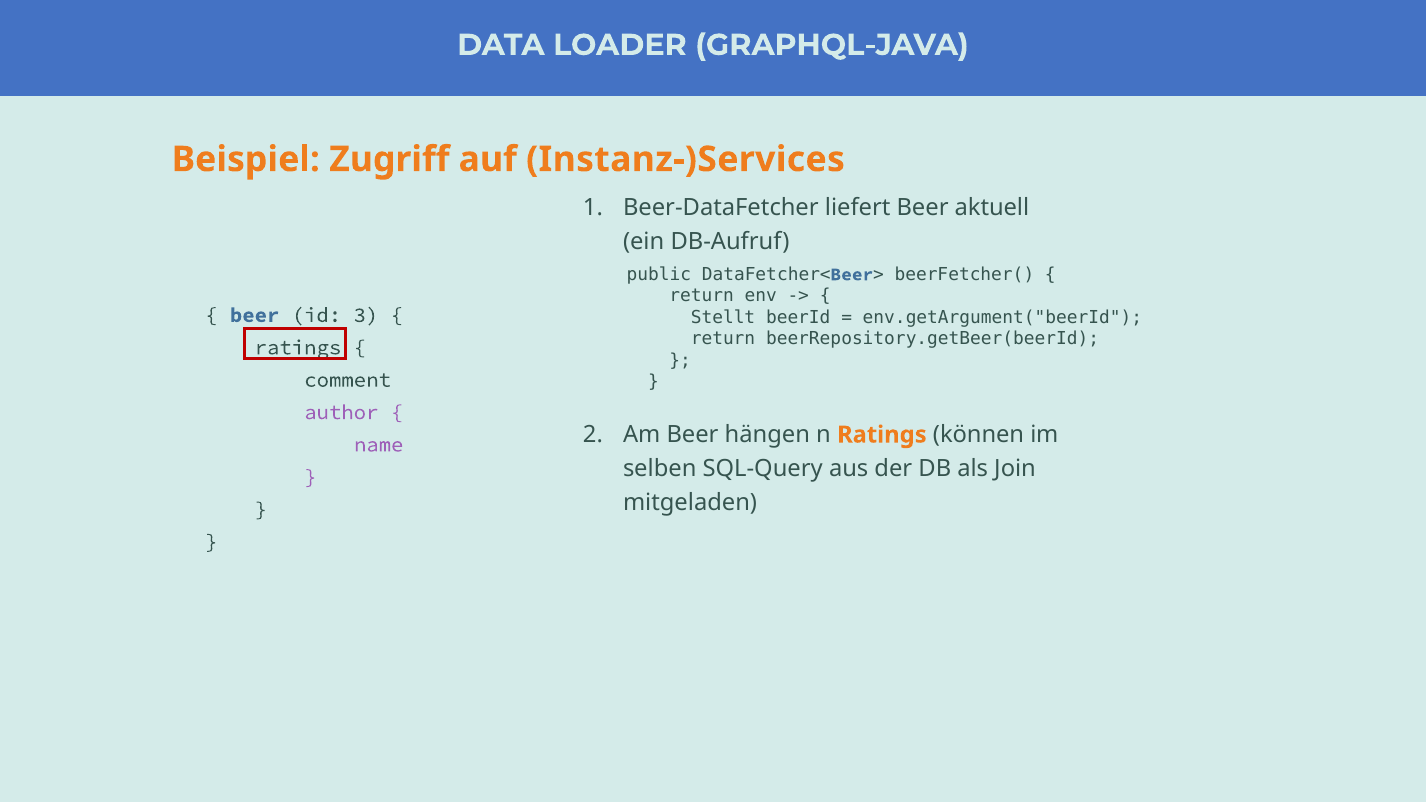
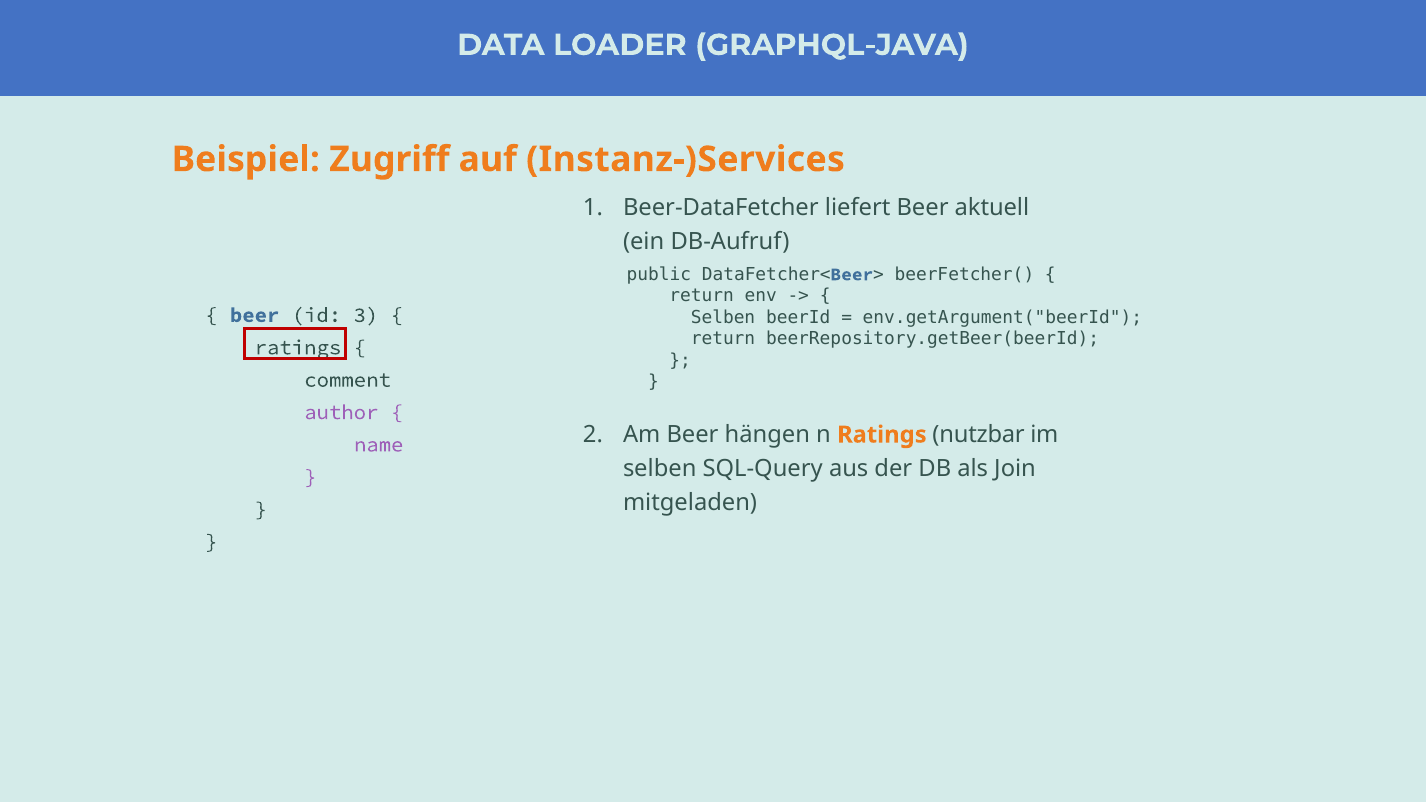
Stellt at (723, 317): Stellt -> Selben
können: können -> nutzbar
